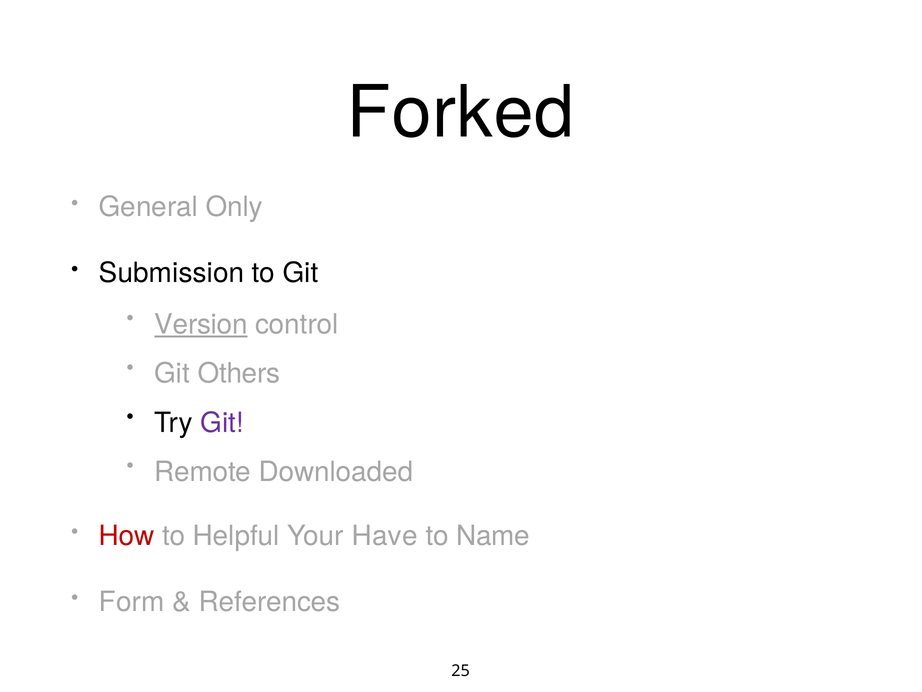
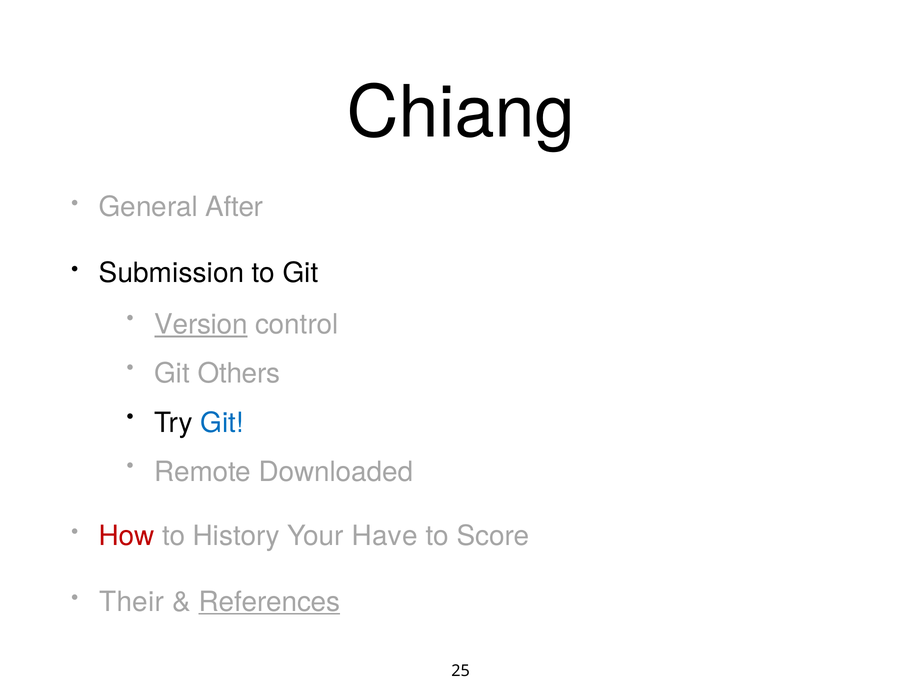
Forked: Forked -> Chiang
Only: Only -> After
Git at (222, 423) colour: purple -> blue
Helpful: Helpful -> History
Name: Name -> Score
Form: Form -> Their
References underline: none -> present
